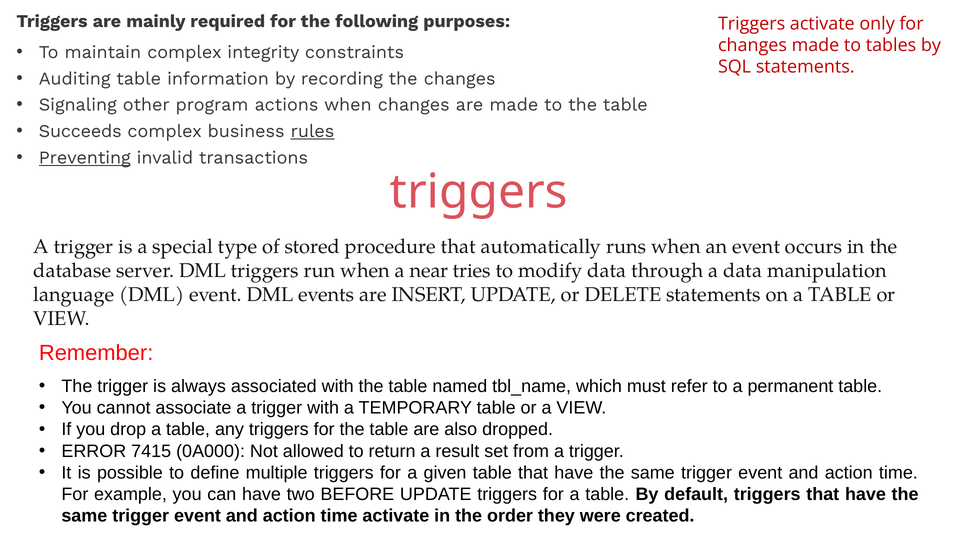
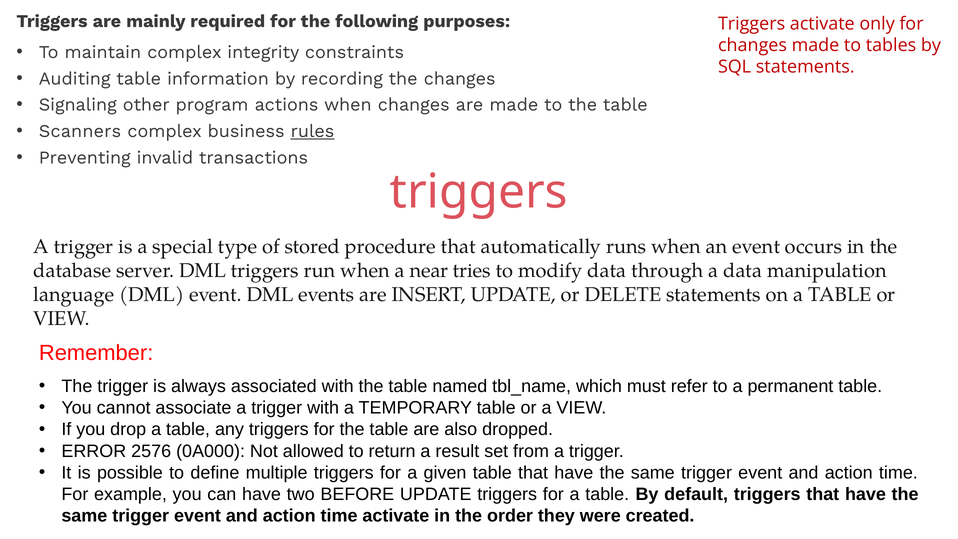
Succeeds: Succeeds -> Scanners
Preventing underline: present -> none
7415: 7415 -> 2576
